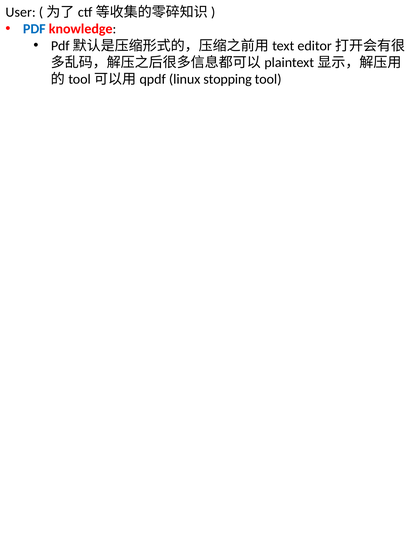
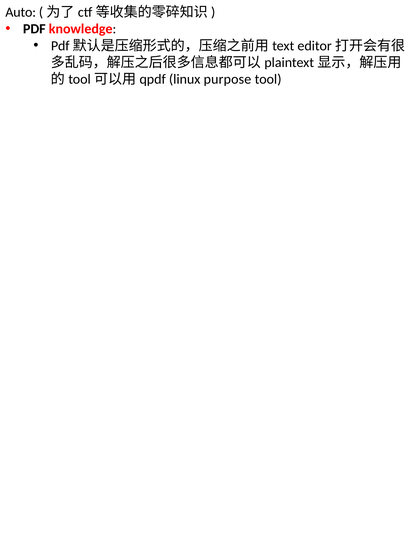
User: User -> Auto
PDF colour: blue -> black
stopping: stopping -> purpose
